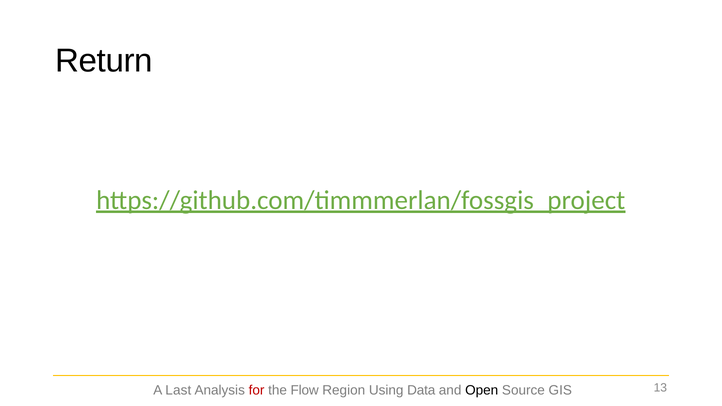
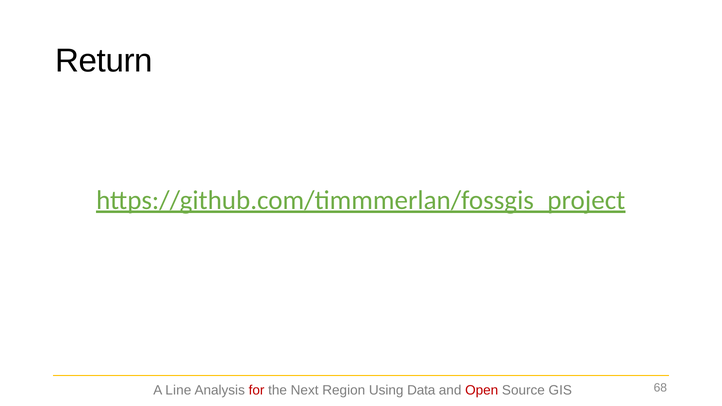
Last: Last -> Line
Flow: Flow -> Next
Open colour: black -> red
13: 13 -> 68
